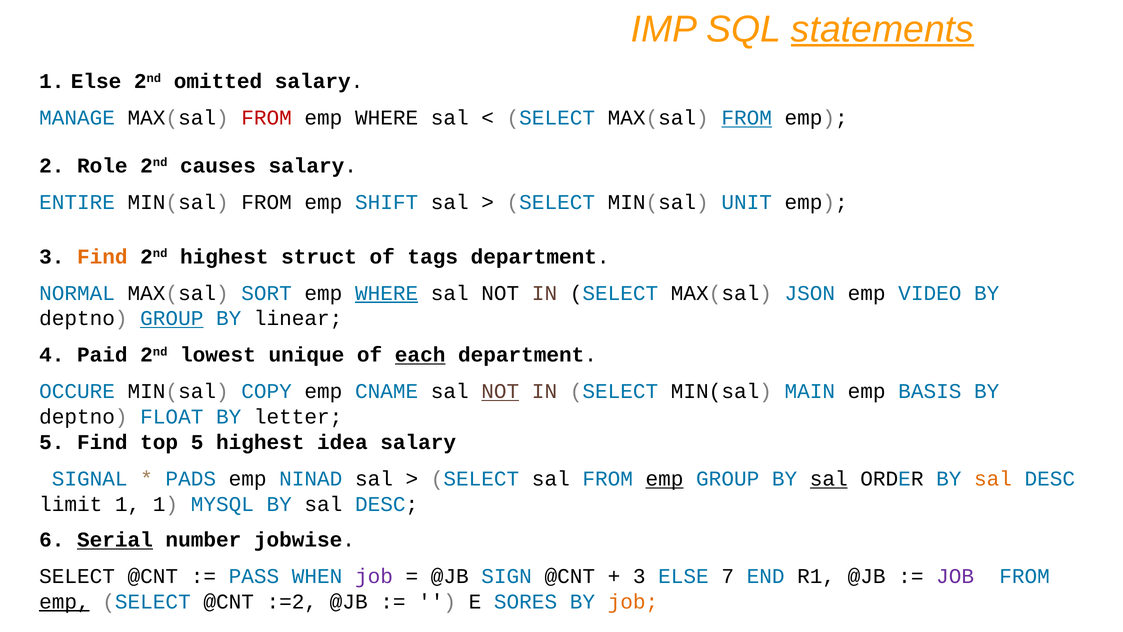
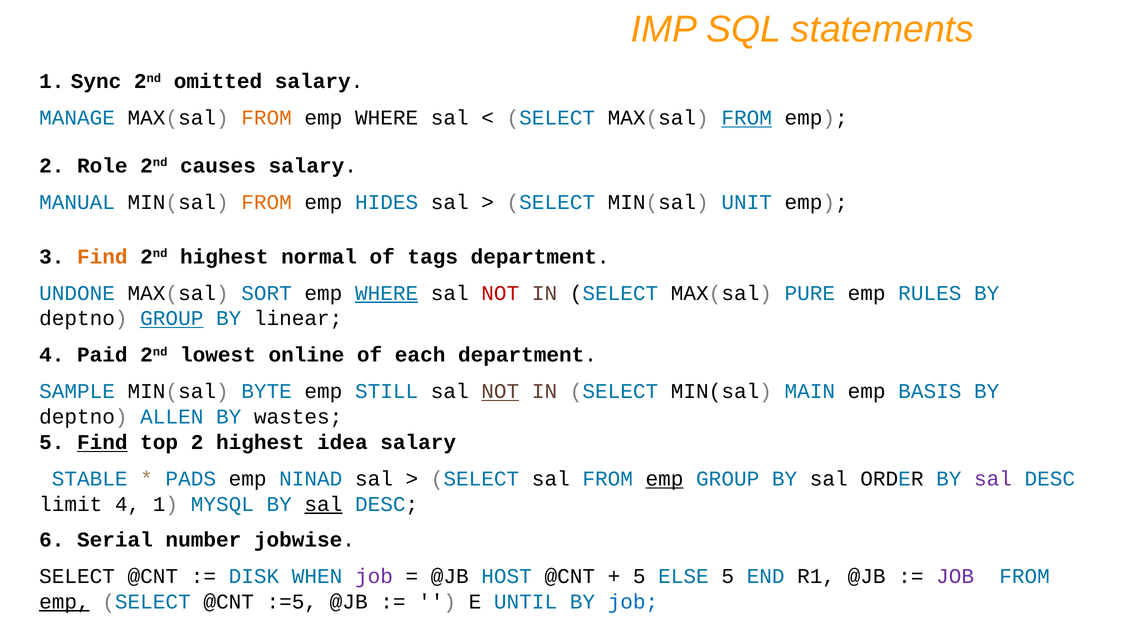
statements underline: present -> none
1 Else: Else -> Sync
FROM at (267, 118) colour: red -> orange
ENTIRE: ENTIRE -> MANUAL
FROM at (267, 202) colour: black -> orange
SHIFT: SHIFT -> HIDES
struct: struct -> normal
NORMAL: NORMAL -> UNDONE
NOT at (500, 293) colour: black -> red
JSON: JSON -> PURE
VIDEO: VIDEO -> RULES
unique: unique -> online
each underline: present -> none
OCCURE: OCCURE -> SAMPLE
COPY: COPY -> BYTE
CNAME: CNAME -> STILL
FLOAT: FLOAT -> ALLEN
letter: letter -> wastes
Find at (102, 442) underline: none -> present
top 5: 5 -> 2
SIGNAL: SIGNAL -> STABLE
sal at (829, 479) underline: present -> none
sal at (993, 479) colour: orange -> purple
limit 1: 1 -> 4
sal at (323, 504) underline: none -> present
Serial underline: present -> none
PASS: PASS -> DISK
SIGN: SIGN -> HOST
3 at (639, 576): 3 -> 5
ELSE 7: 7 -> 5
:=2: :=2 -> :=5
SORES: SORES -> UNTIL
job at (633, 601) colour: orange -> blue
